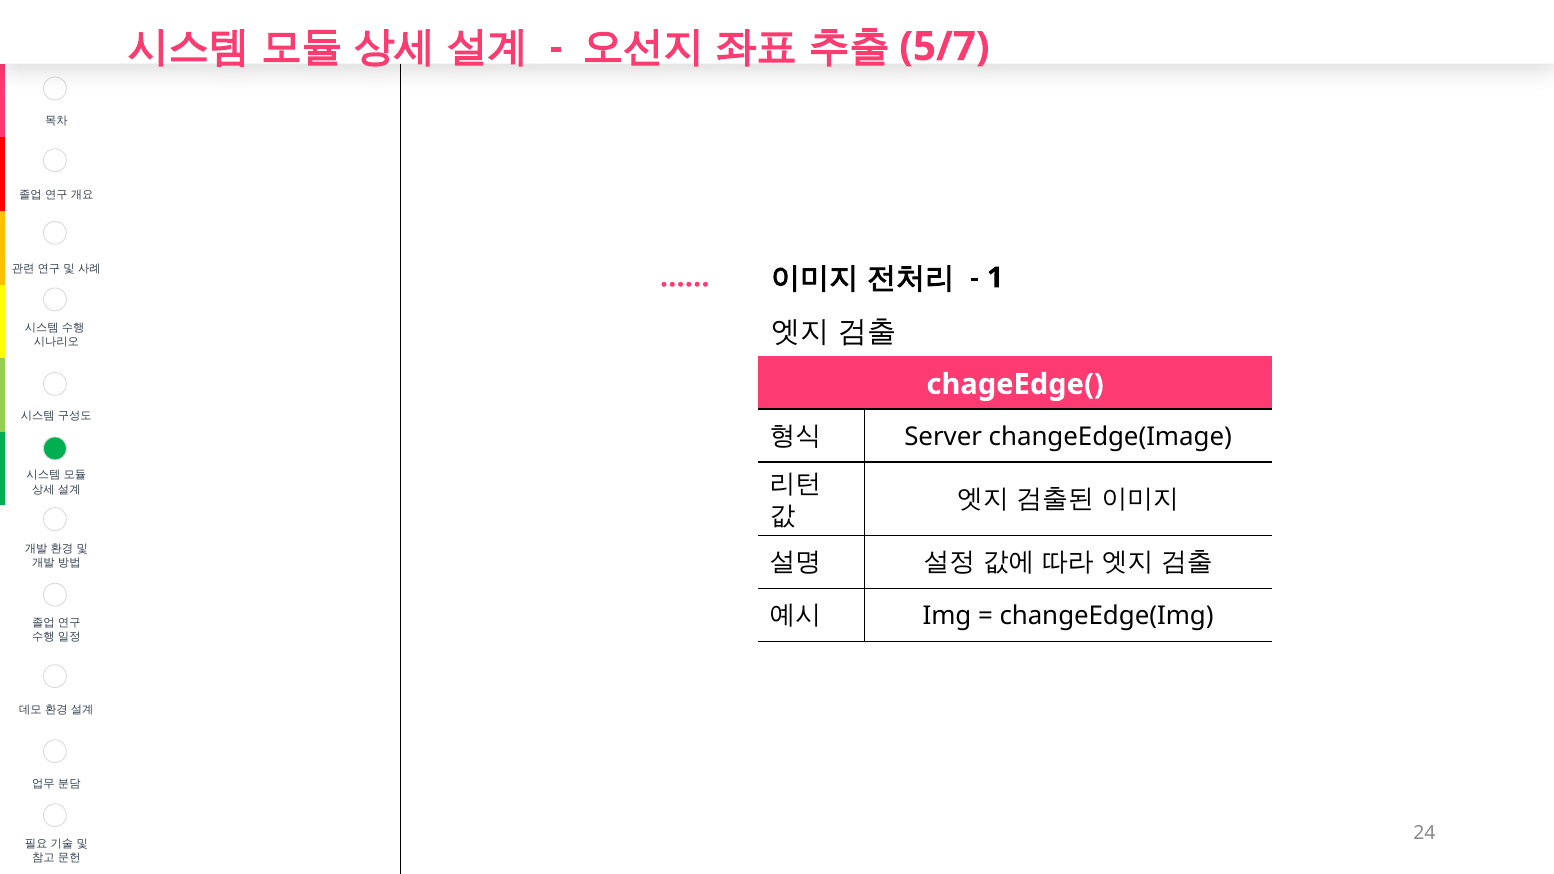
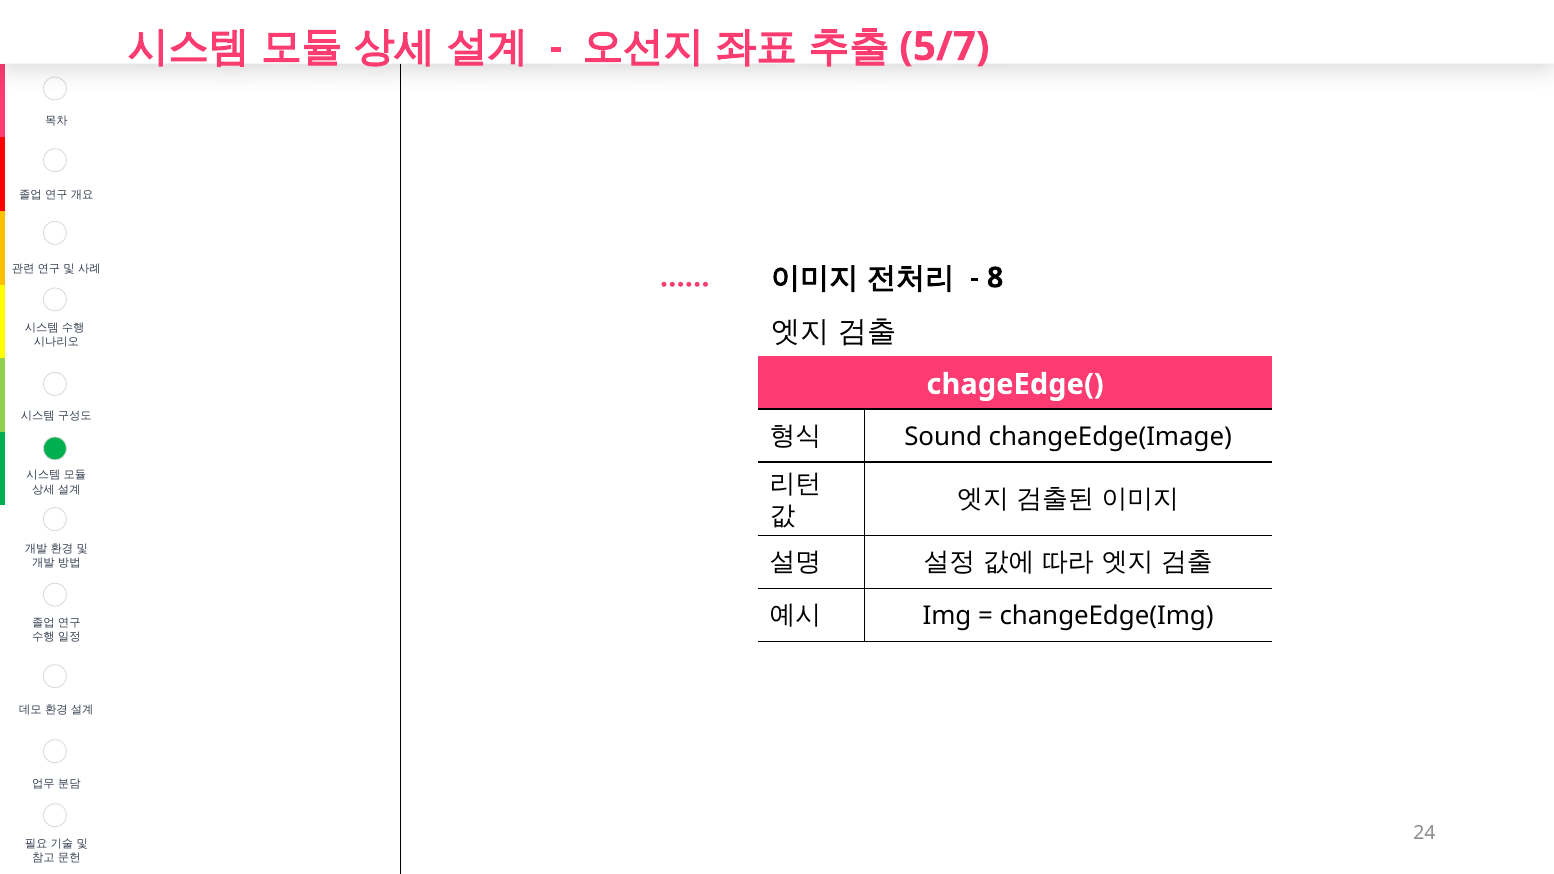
1: 1 -> 8
Server: Server -> Sound
